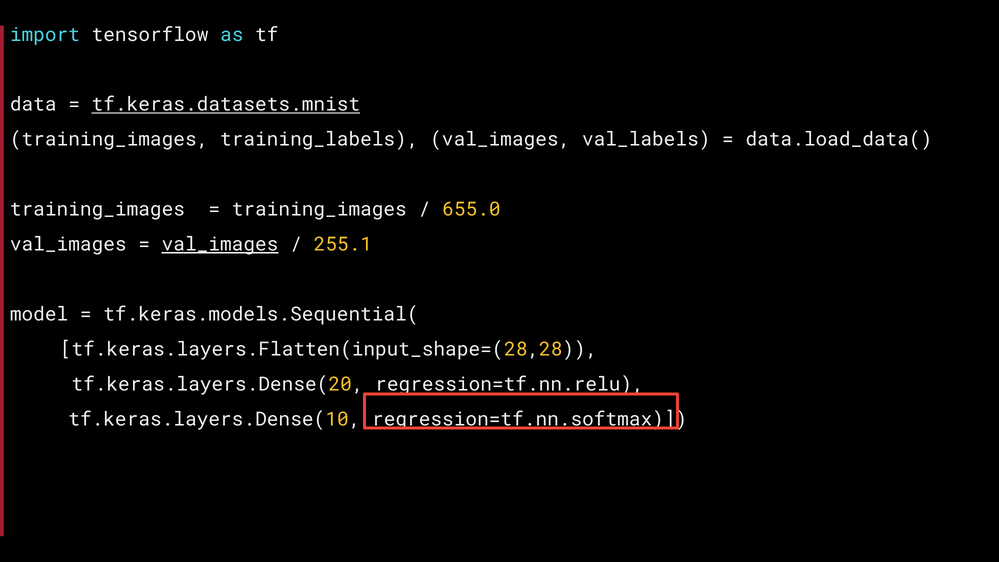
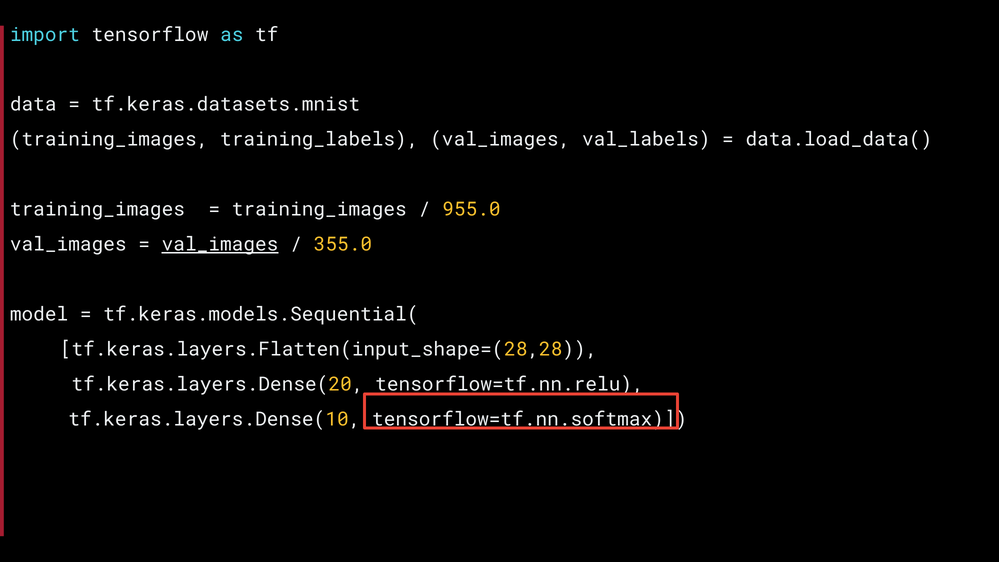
tf.keras.datasets.mnist underline: present -> none
655.0: 655.0 -> 955.0
255.1: 255.1 -> 355.0
regression=tf.nn.relu: regression=tf.nn.relu -> tensorflow=tf.nn.relu
regression=tf.nn.softmax: regression=tf.nn.softmax -> tensorflow=tf.nn.softmax
